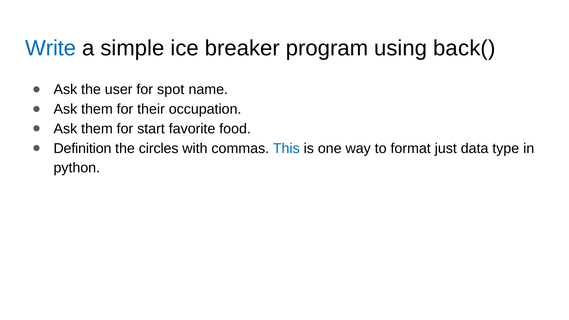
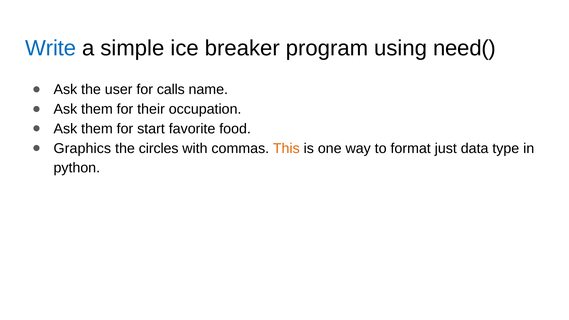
back(: back( -> need(
spot: spot -> calls
Definition: Definition -> Graphics
This colour: blue -> orange
